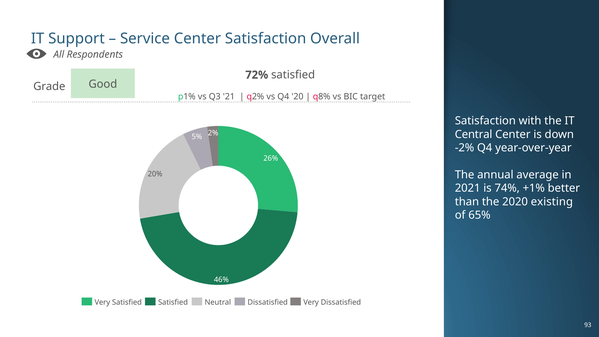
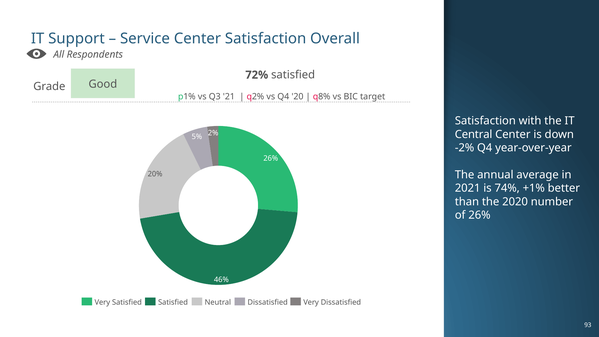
existing: existing -> number
of 65%: 65% -> 26%
